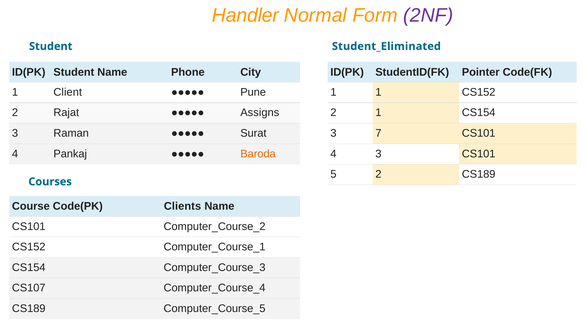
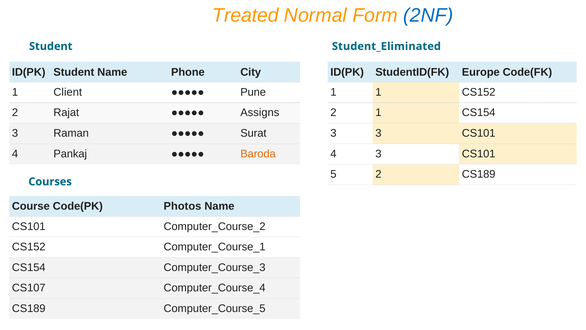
Handler: Handler -> Treated
2NF colour: purple -> blue
Pointer: Pointer -> Europe
3 7: 7 -> 3
Clients: Clients -> Photos
